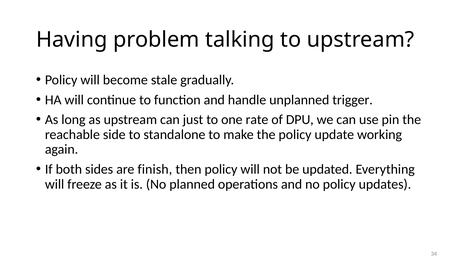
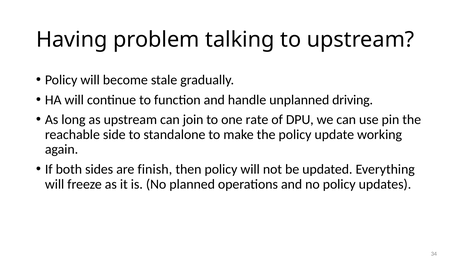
trigger: trigger -> driving
just: just -> join
